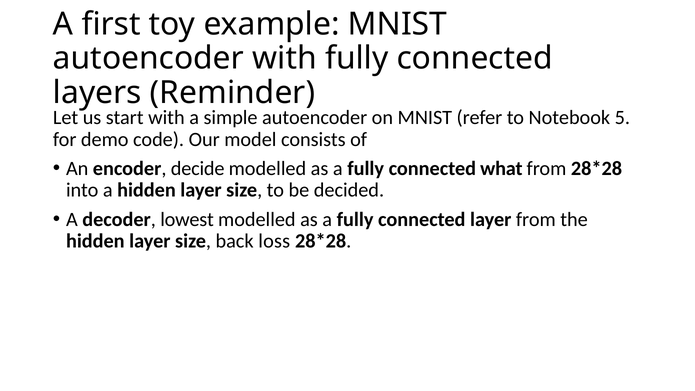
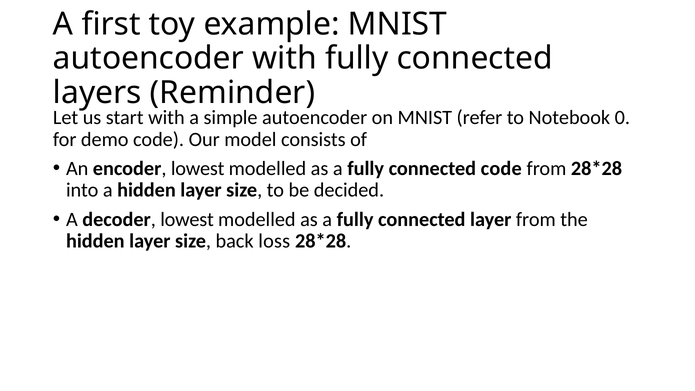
5: 5 -> 0
encoder decide: decide -> lowest
connected what: what -> code
